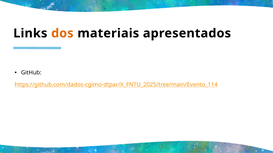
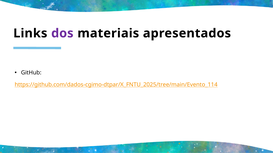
dos colour: orange -> purple
